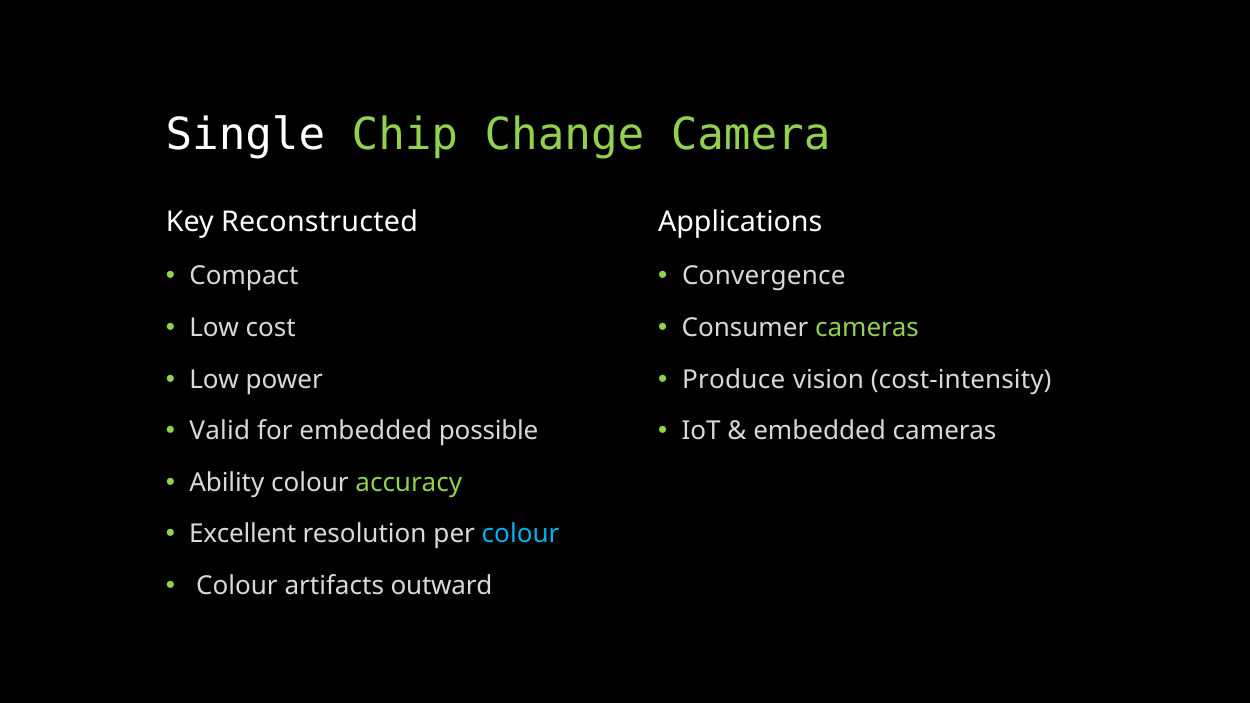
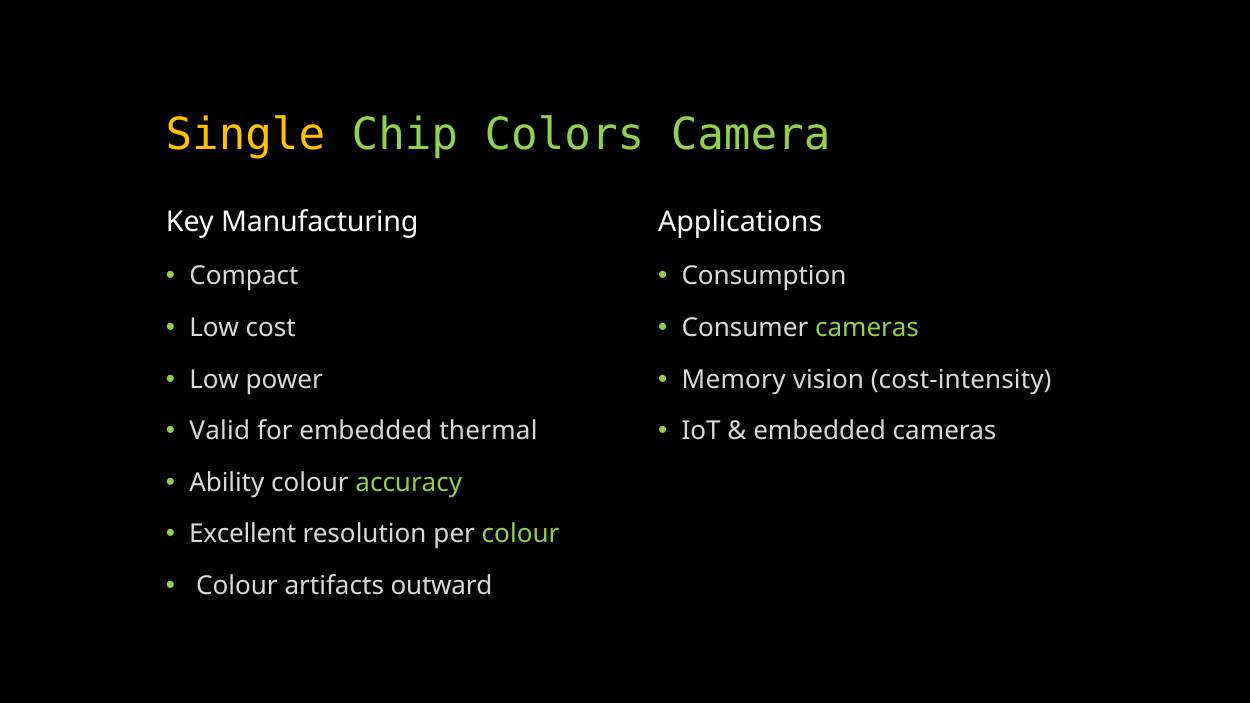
Single colour: white -> yellow
Change: Change -> Colors
Reconstructed: Reconstructed -> Manufacturing
Convergence: Convergence -> Consumption
Produce: Produce -> Memory
possible: possible -> thermal
colour at (521, 534) colour: light blue -> light green
